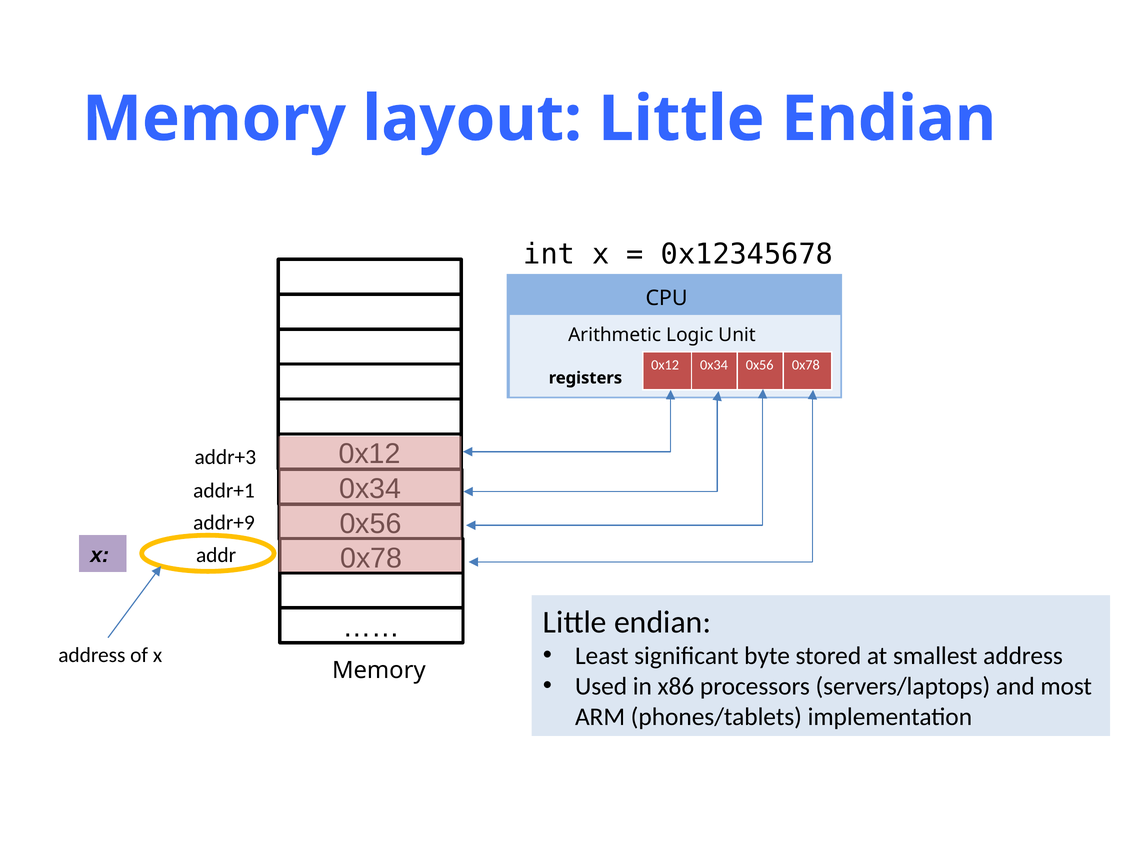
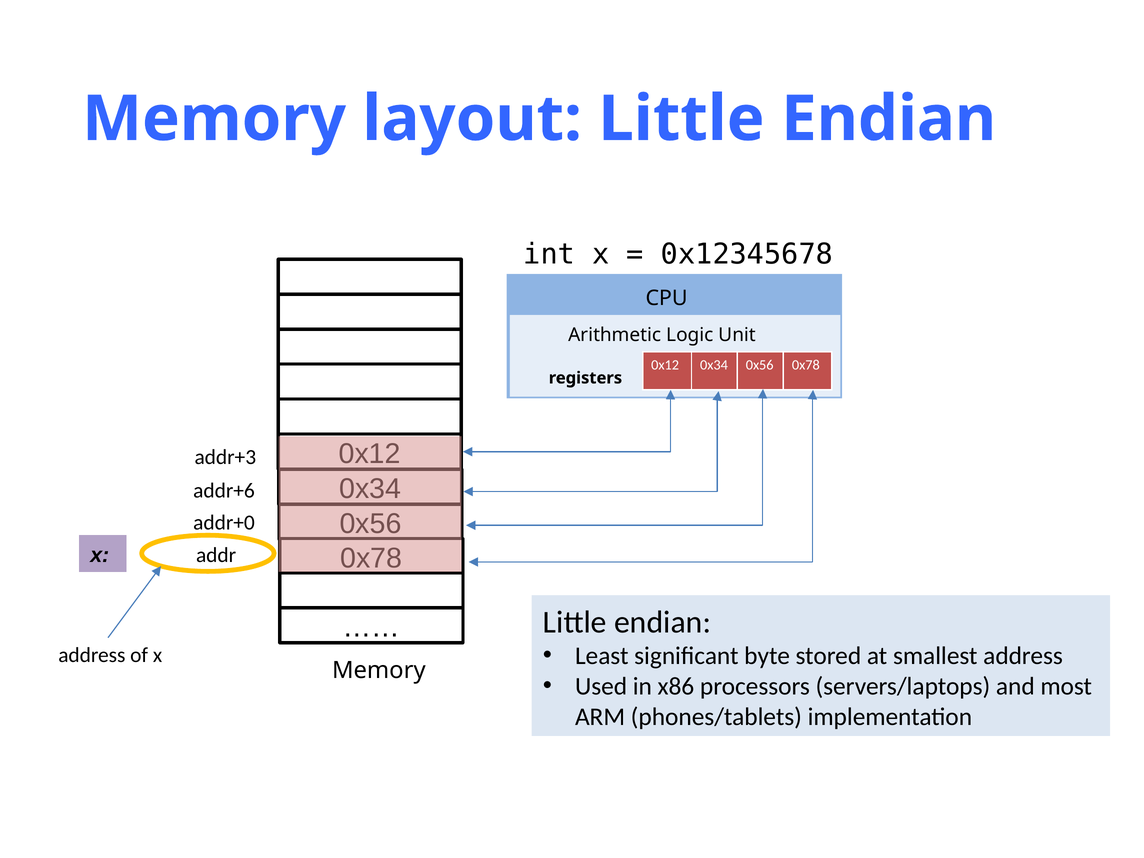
addr+1: addr+1 -> addr+6
addr+9: addr+9 -> addr+0
